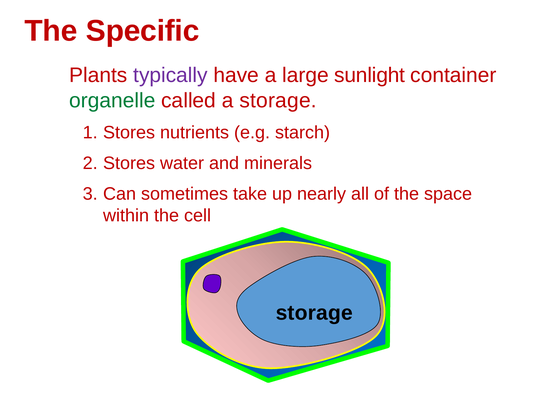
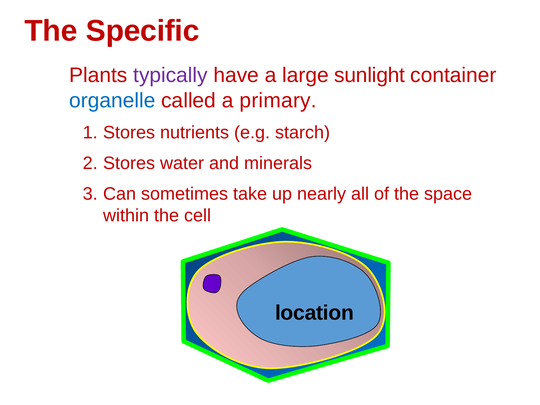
organelle colour: green -> blue
a storage: storage -> primary
storage at (314, 313): storage -> location
